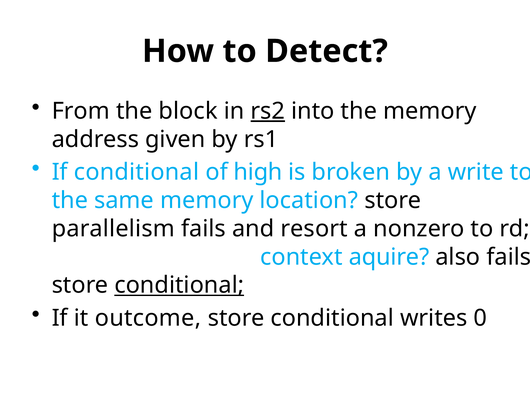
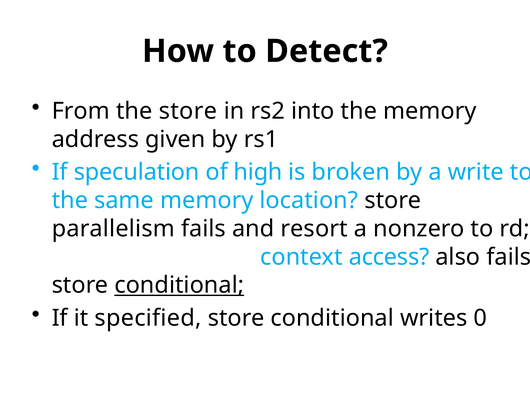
the block: block -> store
rs2 underline: present -> none
If conditional: conditional -> speculation
aquire: aquire -> access
outcome: outcome -> specified
